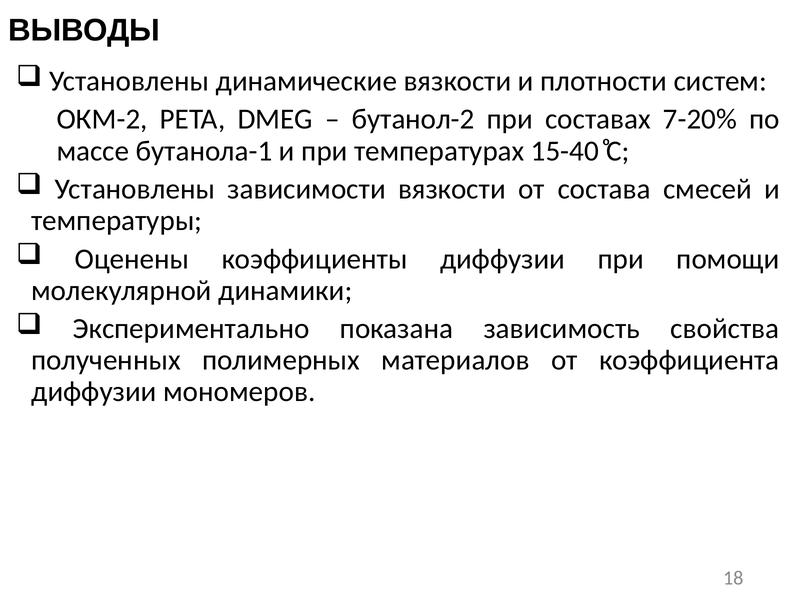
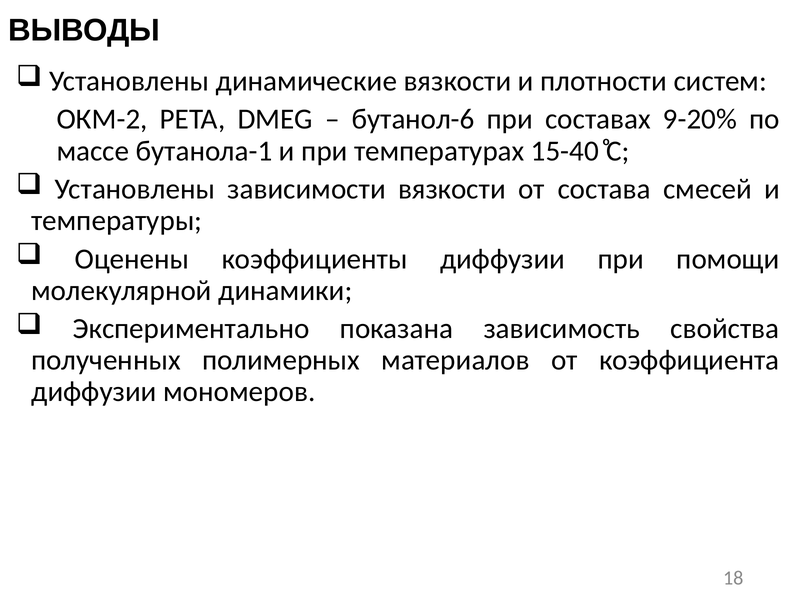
бутанол-2: бутанол-2 -> бутанол-6
7-20%: 7-20% -> 9-20%
